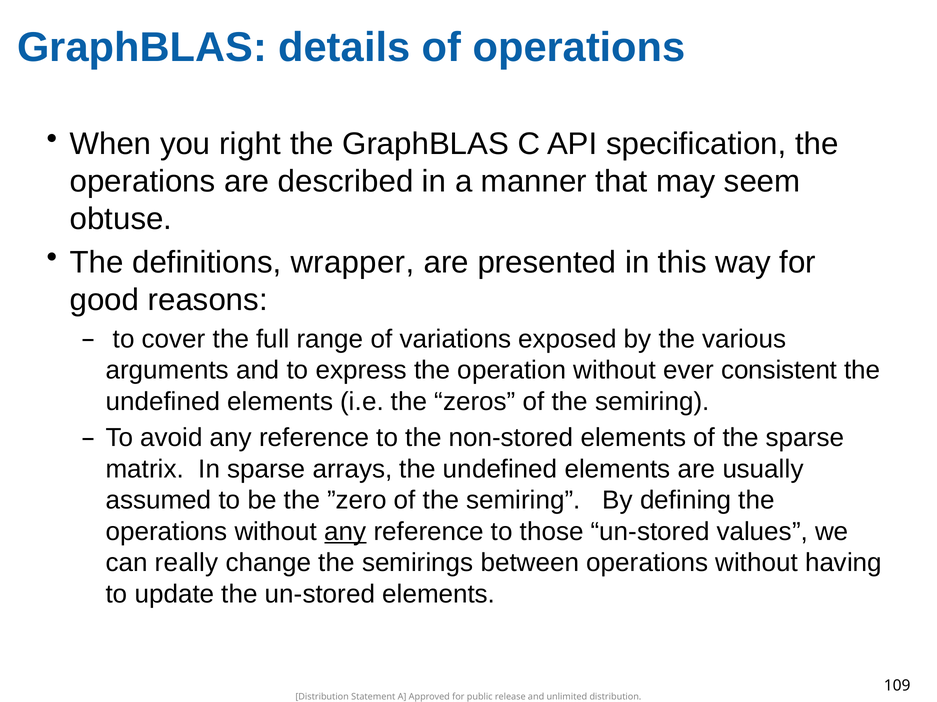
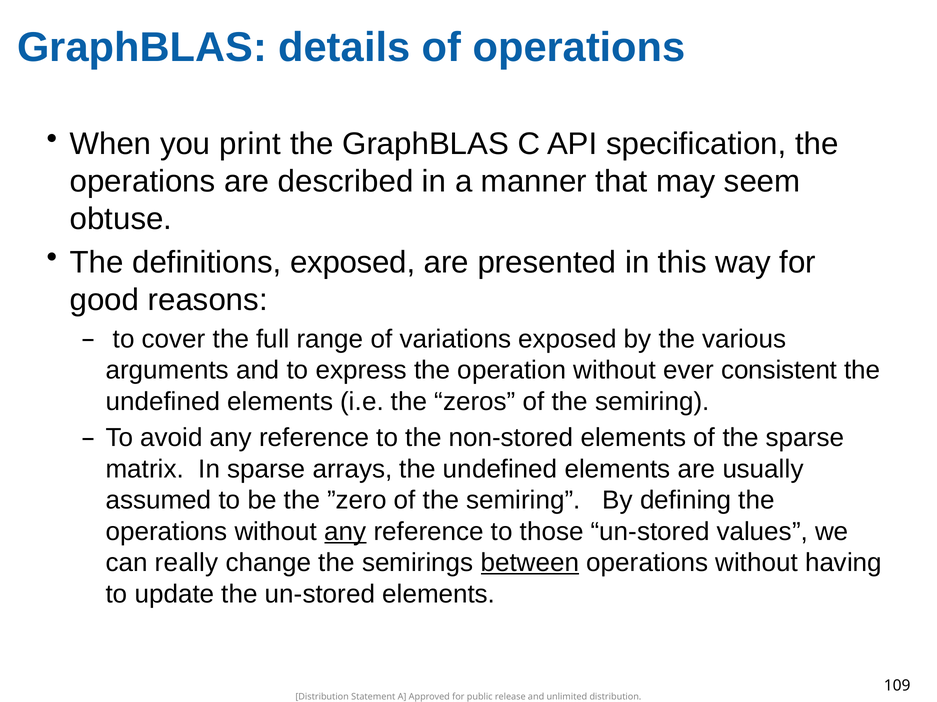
right: right -> print
definitions wrapper: wrapper -> exposed
between underline: none -> present
